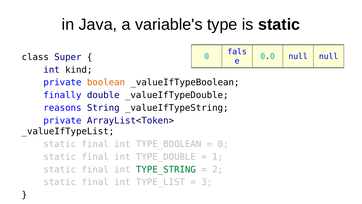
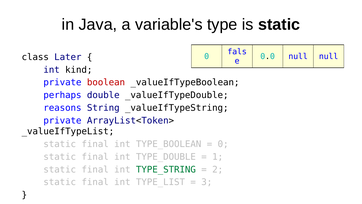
Super: Super -> Later
boolean colour: orange -> red
finally: finally -> perhaps
